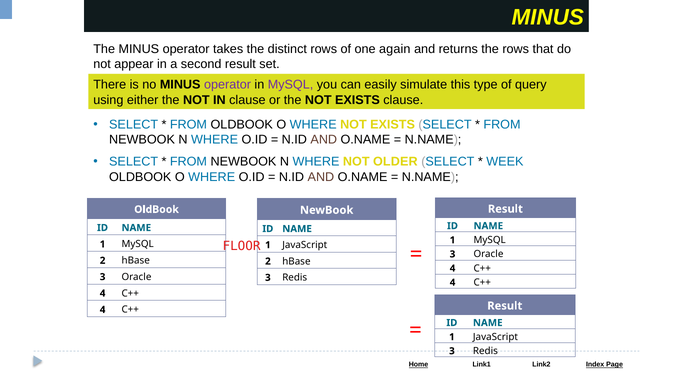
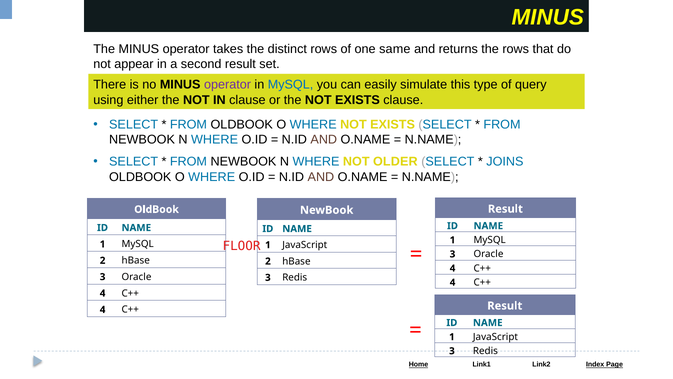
again: again -> same
MySQL at (291, 85) colour: purple -> blue
WEEK: WEEK -> JOINS
